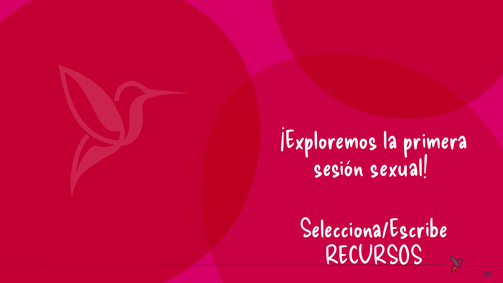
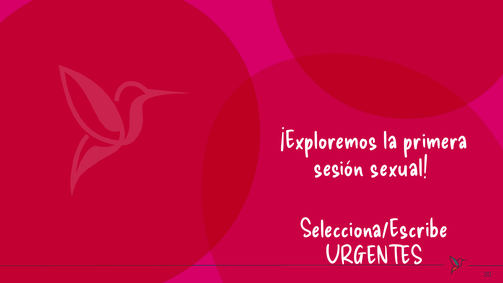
RECURSOS: RECURSOS -> URGENTES
